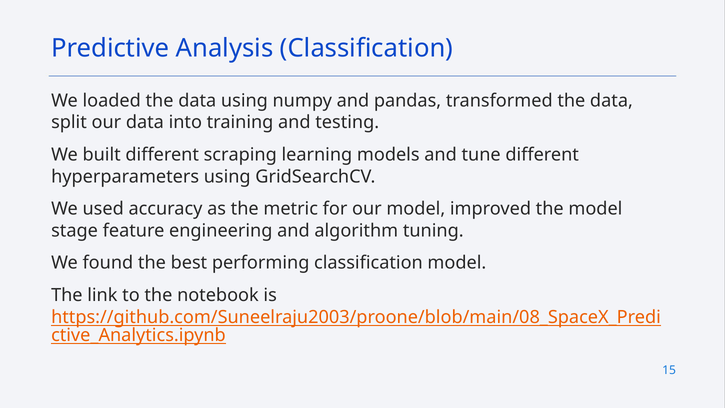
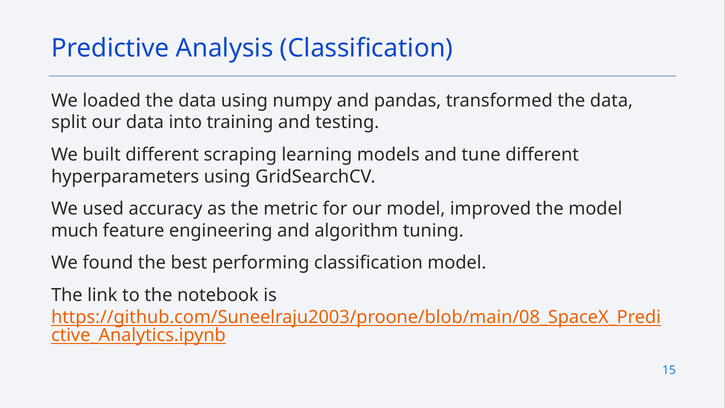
stage: stage -> much
